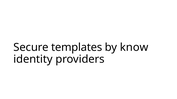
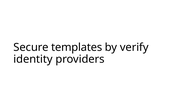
know: know -> verify
